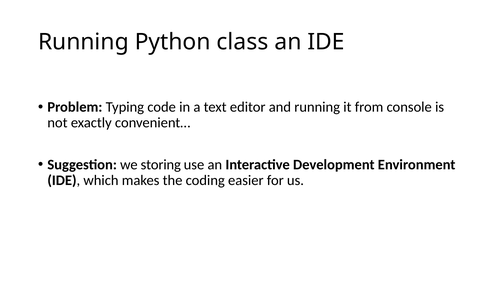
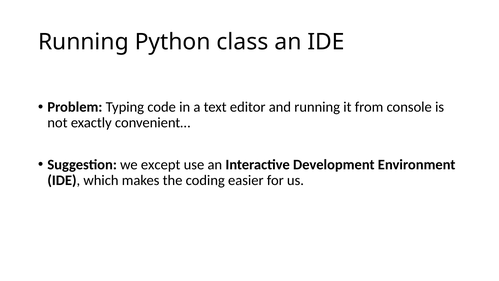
storing: storing -> except
